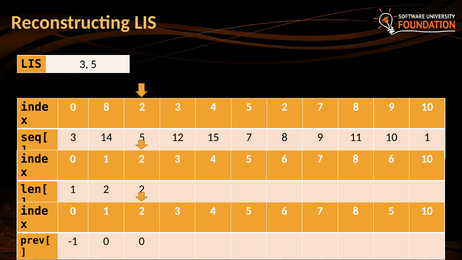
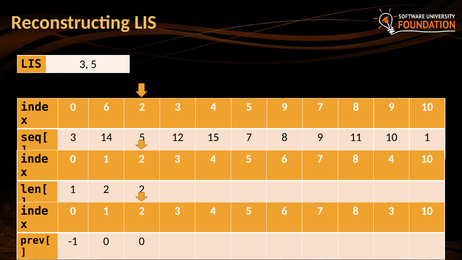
0 8: 8 -> 6
5 2: 2 -> 9
8 6: 6 -> 4
8 5: 5 -> 3
